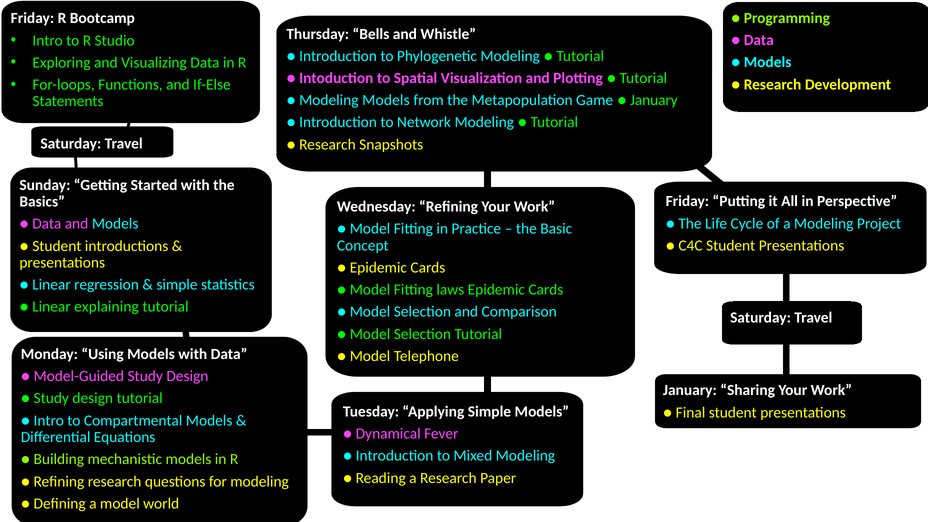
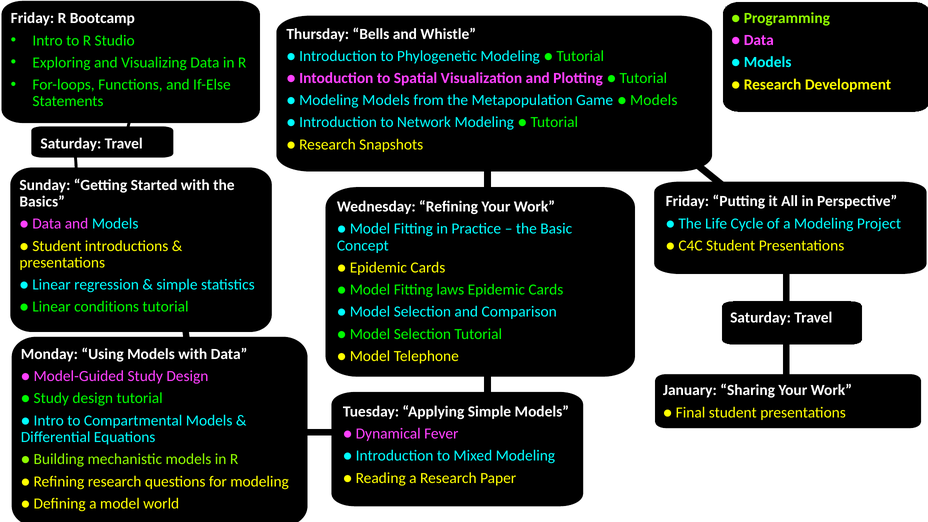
January at (654, 100): January -> Models
explaining: explaining -> conditions
